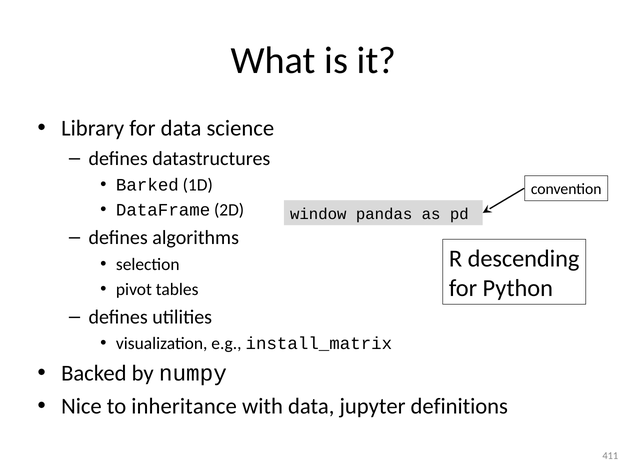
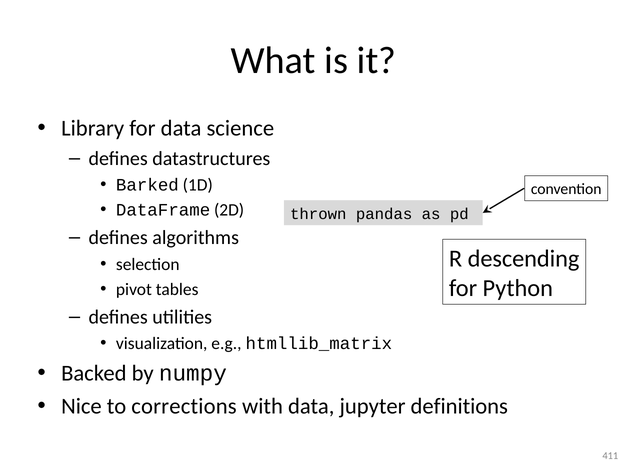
window: window -> thrown
install_matrix: install_matrix -> htmllib_matrix
inheritance: inheritance -> corrections
